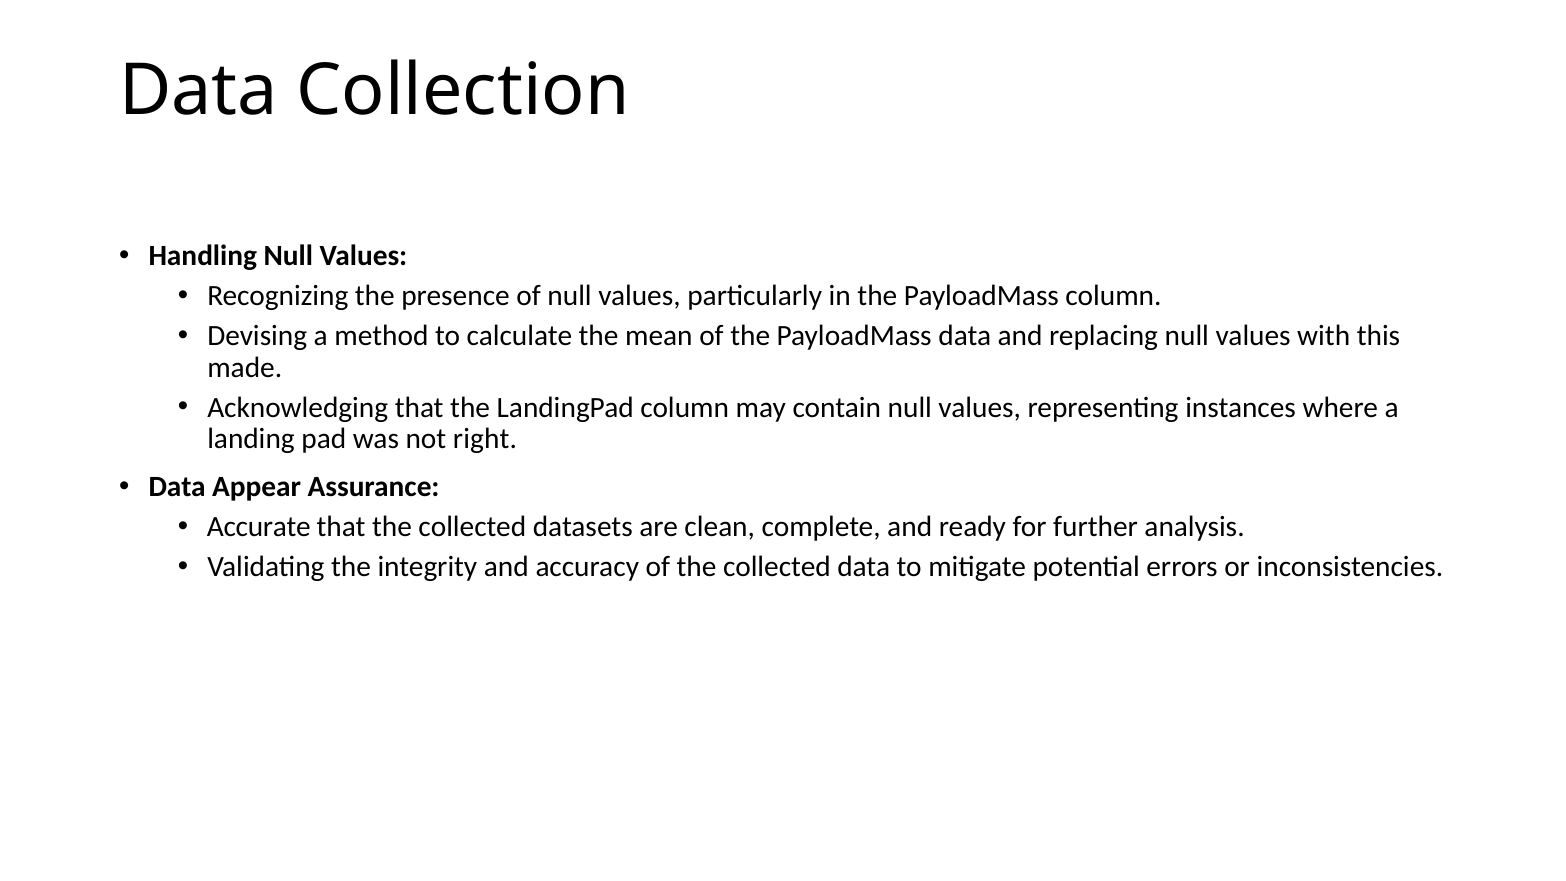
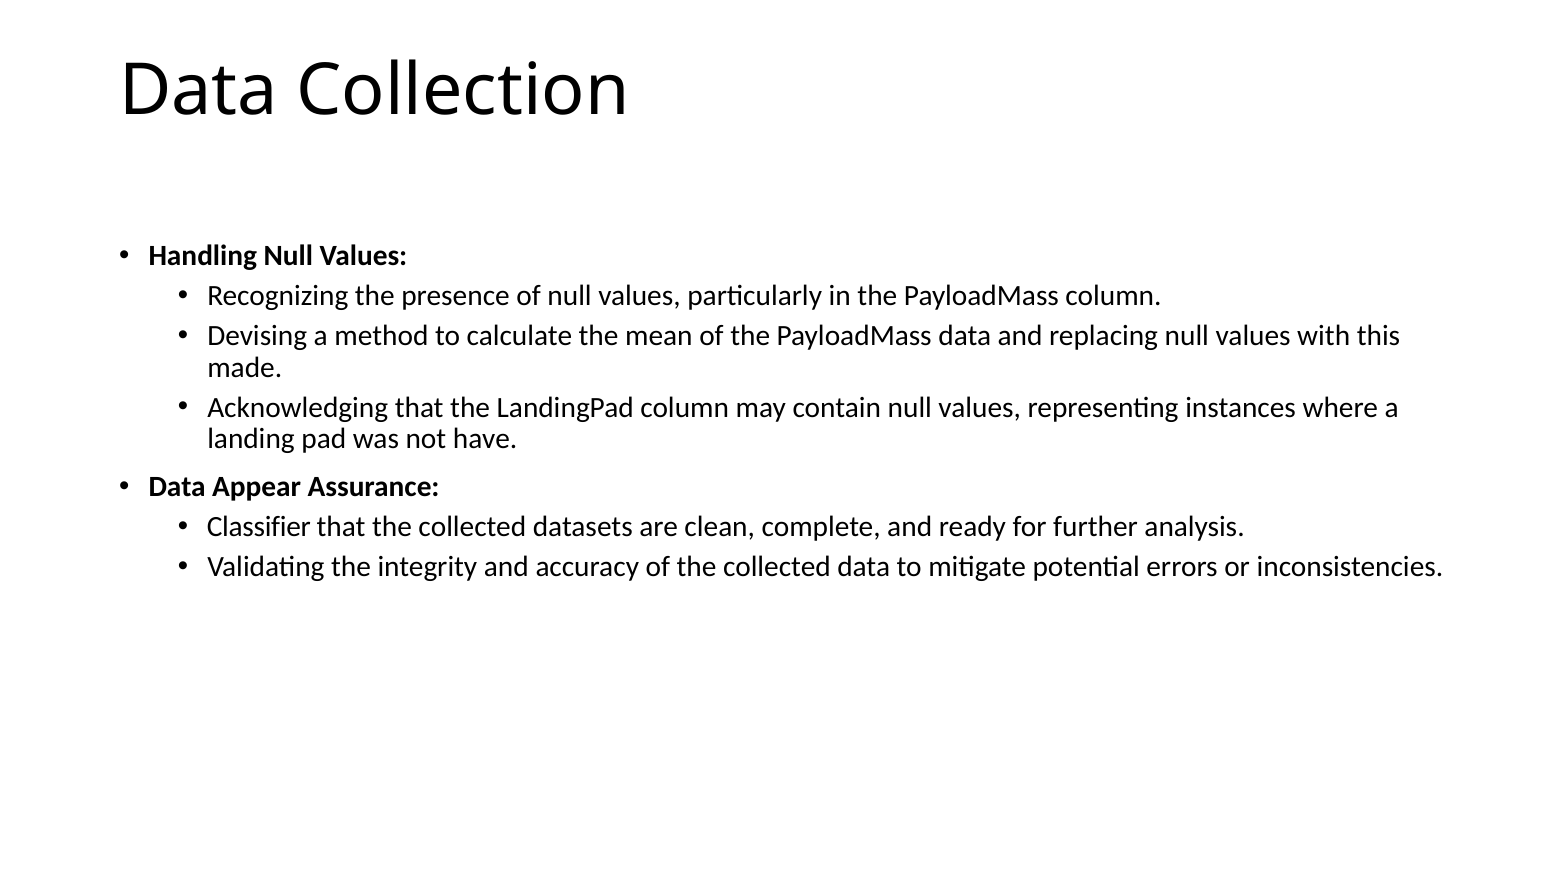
right: right -> have
Accurate: Accurate -> Classifier
